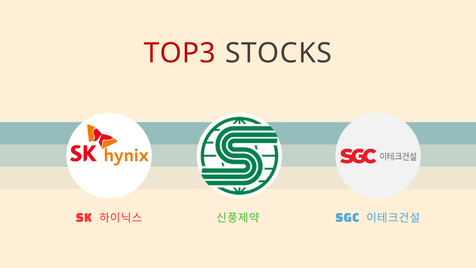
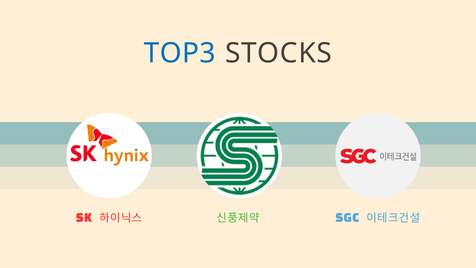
TOP3 colour: red -> blue
